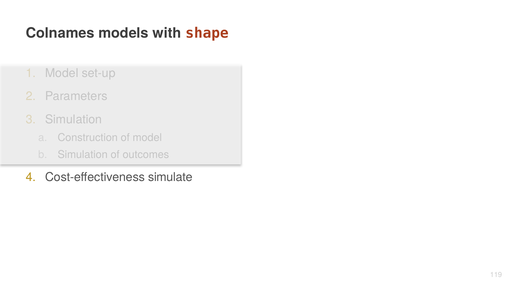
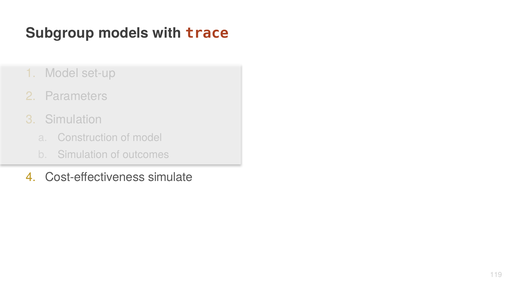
Colnames: Colnames -> Subgroup
shape: shape -> trace
